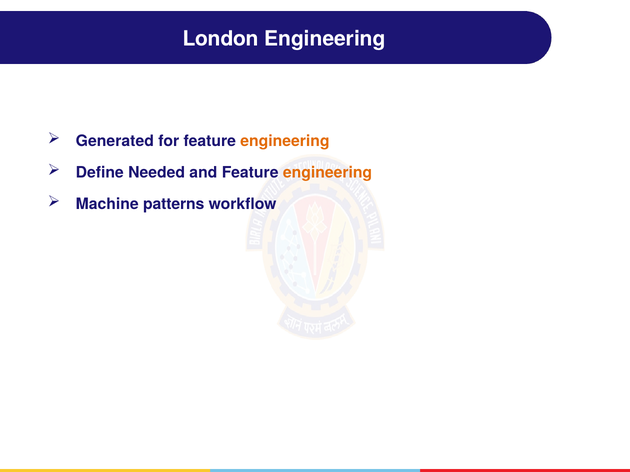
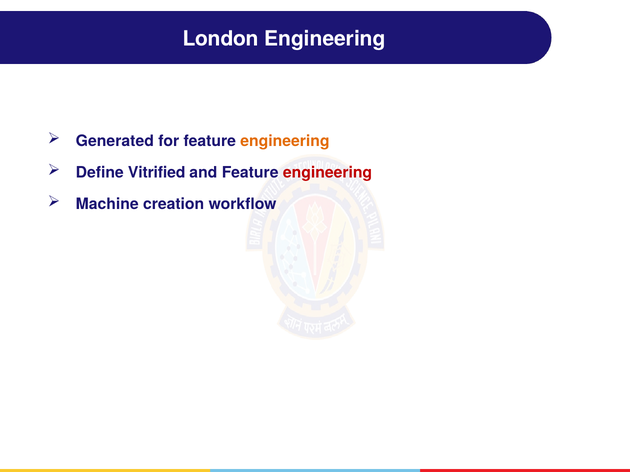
Needed: Needed -> Vitrified
engineering at (328, 173) colour: orange -> red
patterns: patterns -> creation
